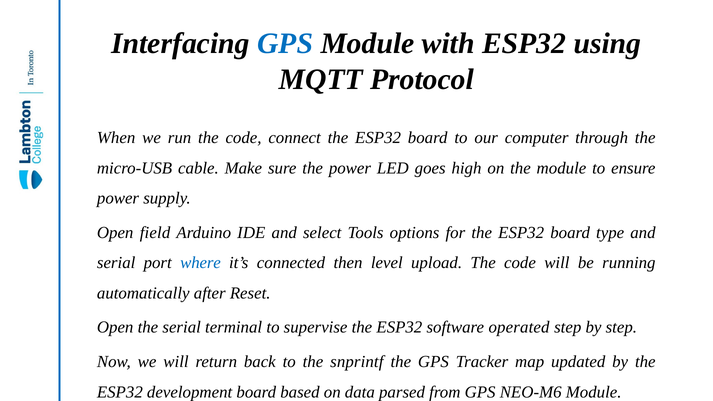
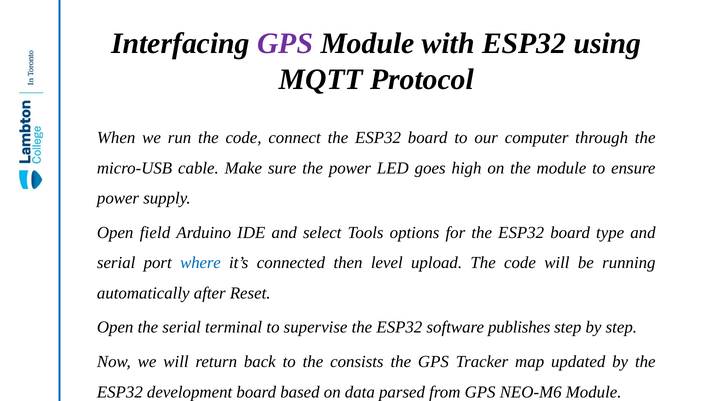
GPS at (285, 44) colour: blue -> purple
operated: operated -> publishes
snprintf: snprintf -> consists
